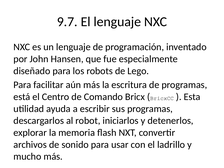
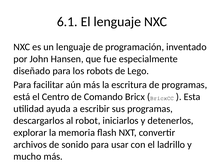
9.7: 9.7 -> 6.1
